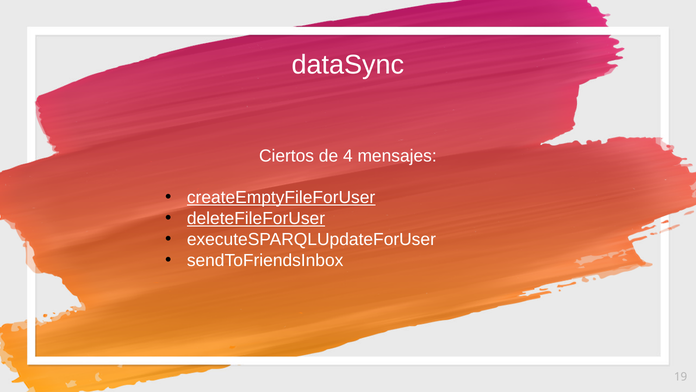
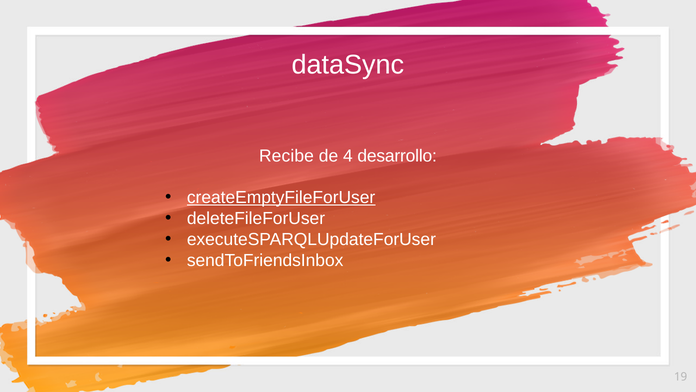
Ciertos: Ciertos -> Recibe
mensajes: mensajes -> desarrollo
deleteFileForUser underline: present -> none
